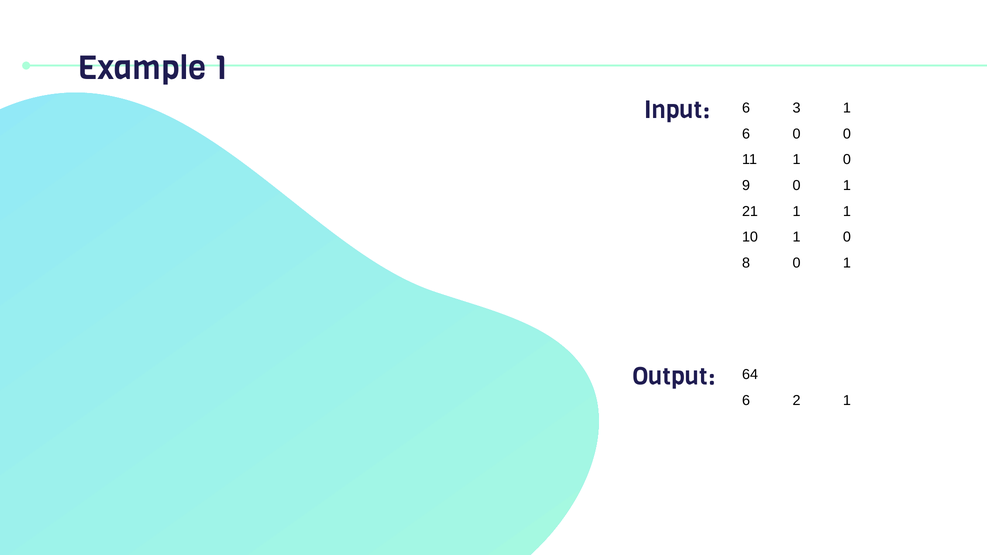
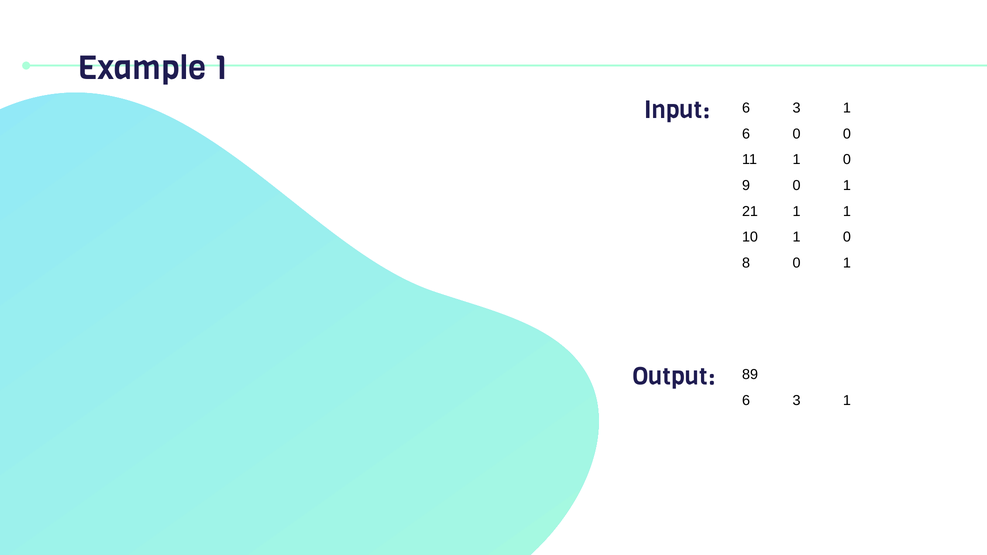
64: 64 -> 89
2 at (797, 401): 2 -> 3
